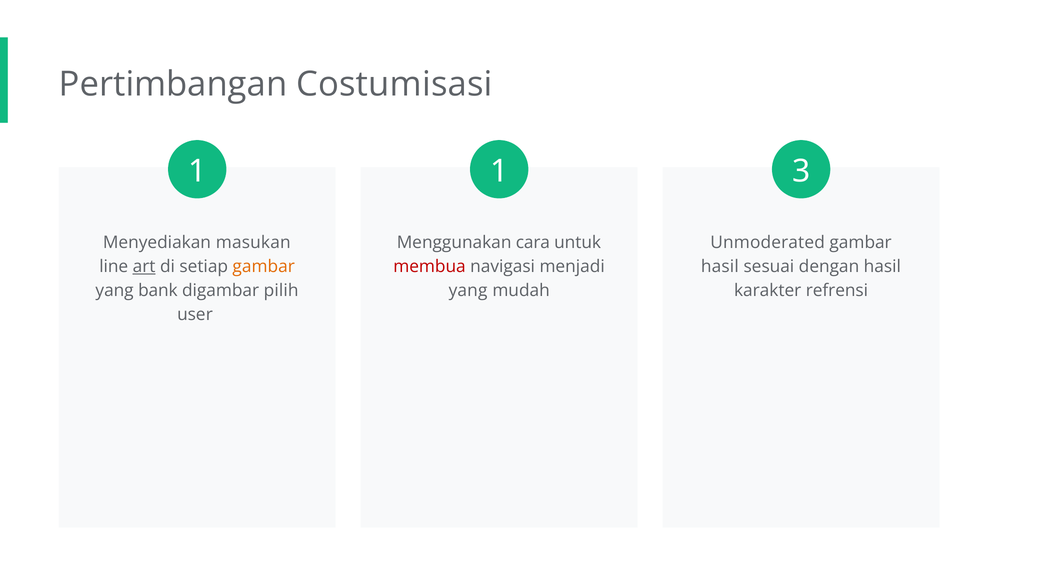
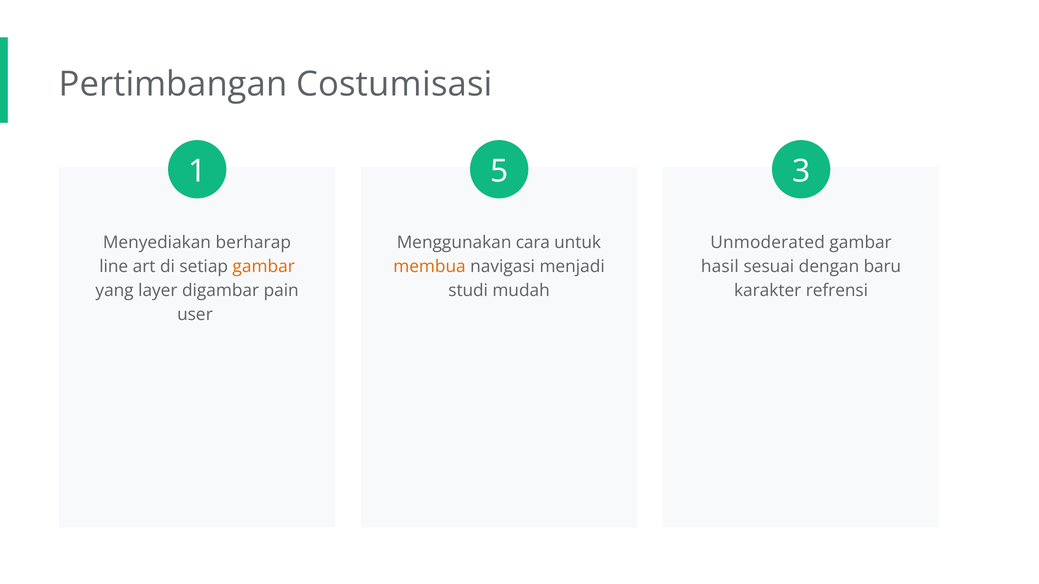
1 1: 1 -> 5
masukan: masukan -> berharap
art underline: present -> none
membua colour: red -> orange
dengan hasil: hasil -> baru
bank: bank -> layer
pilih: pilih -> pain
yang at (468, 291): yang -> studi
